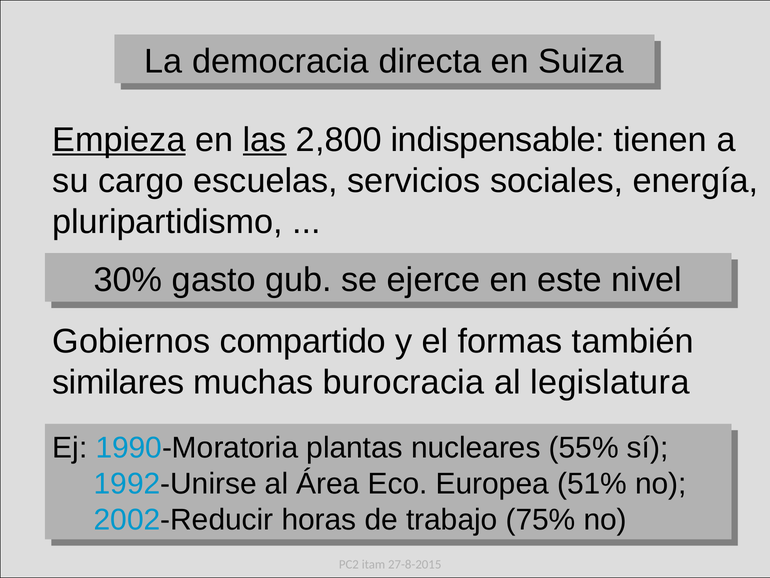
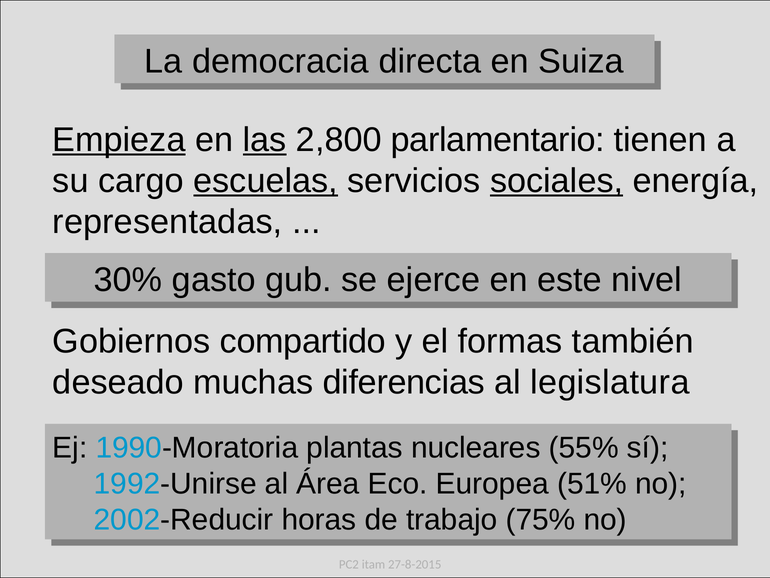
indispensable: indispensable -> parlamentario
escuelas underline: none -> present
sociales underline: none -> present
pluripartidismo: pluripartidismo -> representadas
similares: similares -> deseado
burocracia: burocracia -> diferencias
